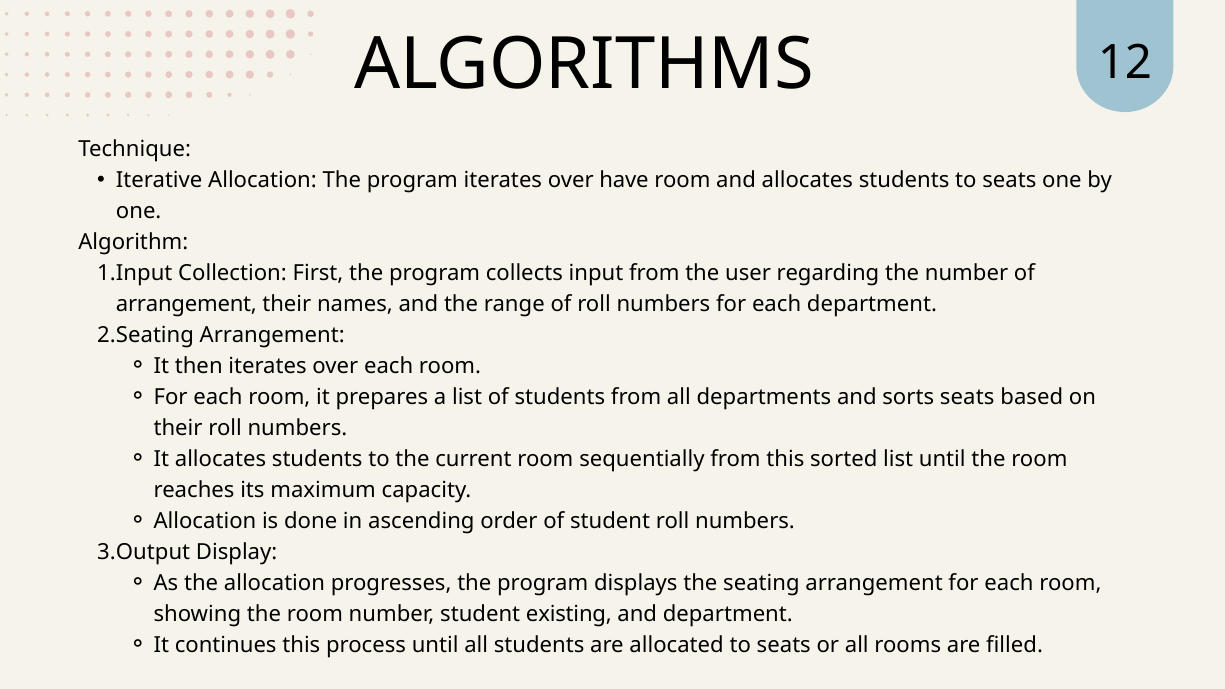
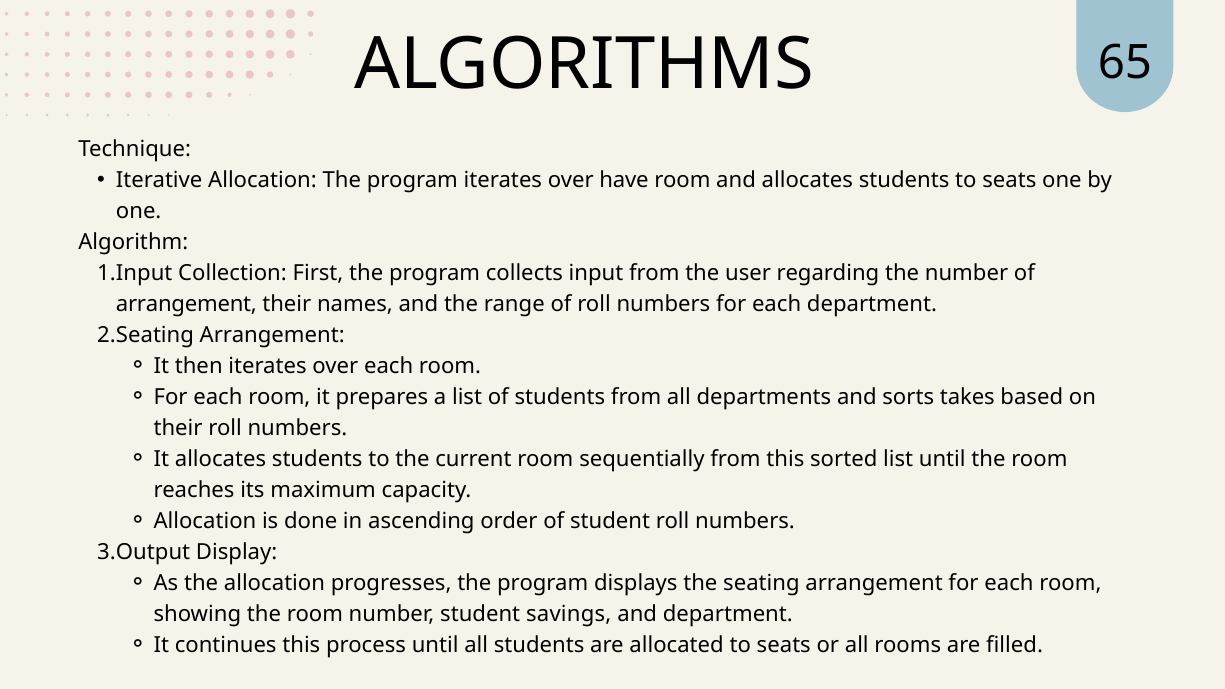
12: 12 -> 65
sorts seats: seats -> takes
existing: existing -> savings
